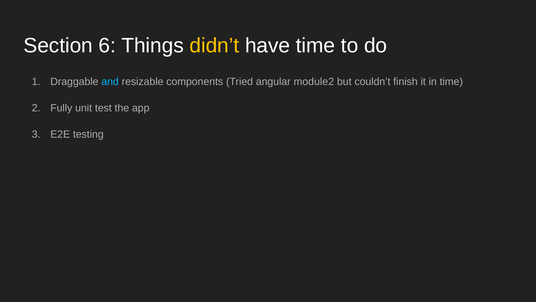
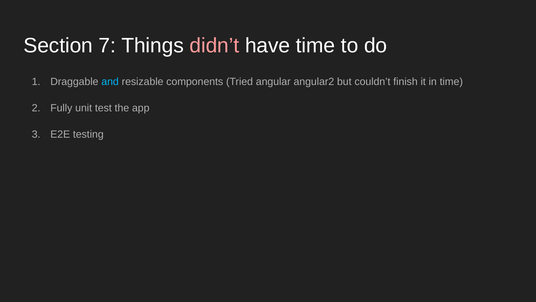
6: 6 -> 7
didn’t colour: yellow -> pink
module2: module2 -> angular2
